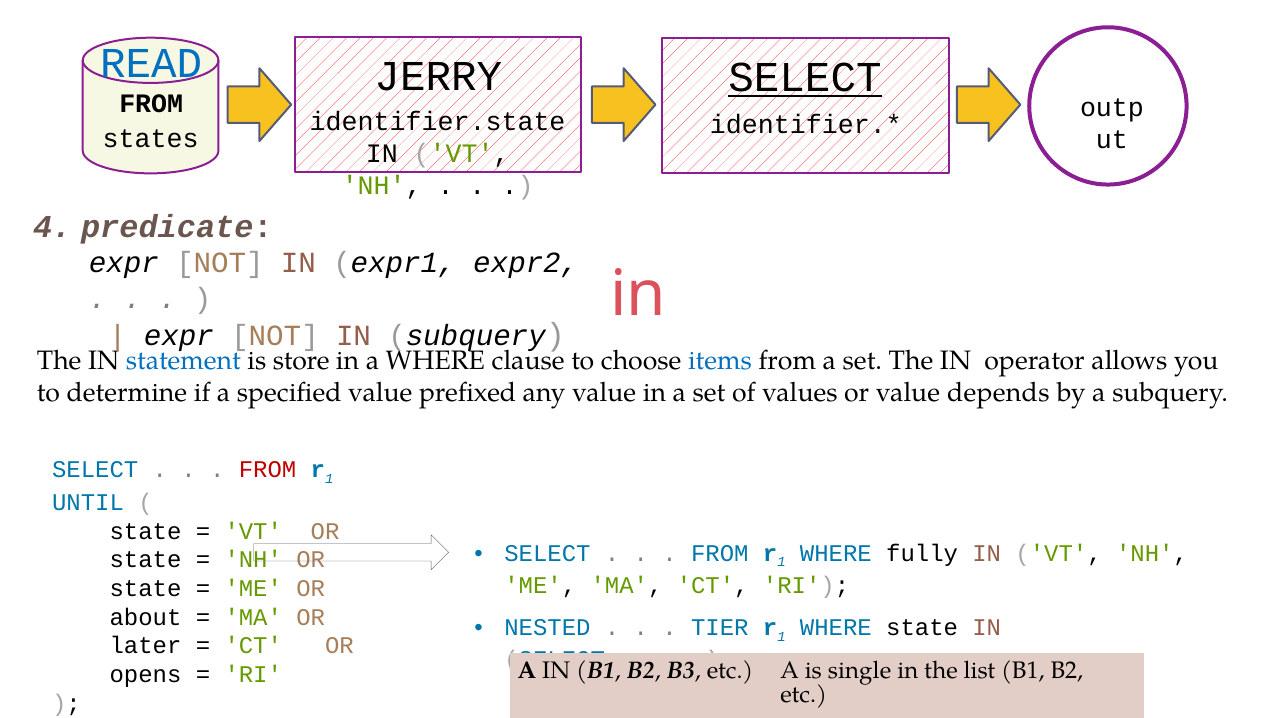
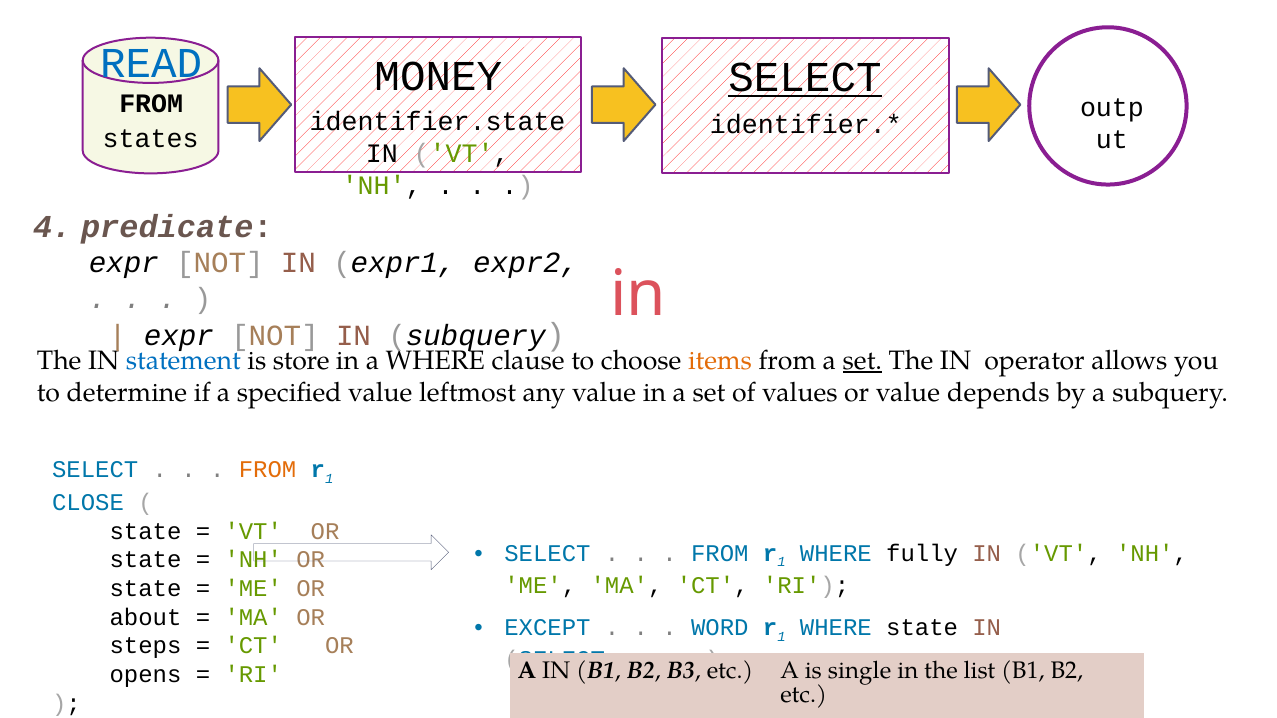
JERRY: JERRY -> MONEY
items colour: blue -> orange
set at (862, 361) underline: none -> present
prefixed: prefixed -> leftmost
FROM at (268, 470) colour: red -> orange
UNTIL: UNTIL -> CLOSE
NESTED: NESTED -> EXCEPT
TIER: TIER -> WORD
later: later -> steps
